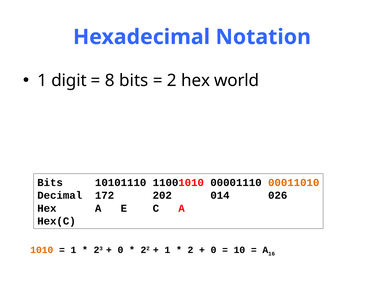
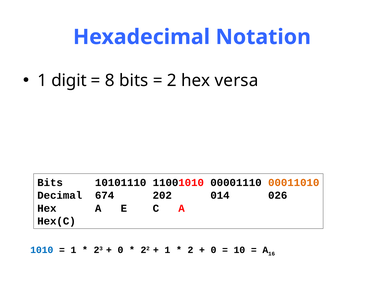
world: world -> versa
172: 172 -> 674
1010 colour: orange -> blue
